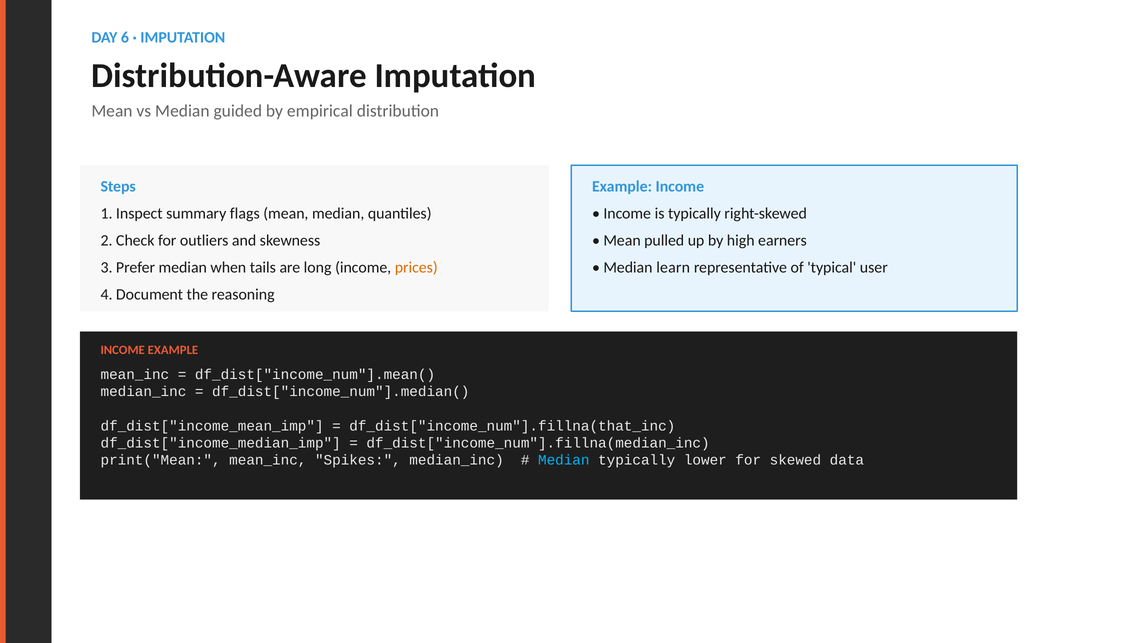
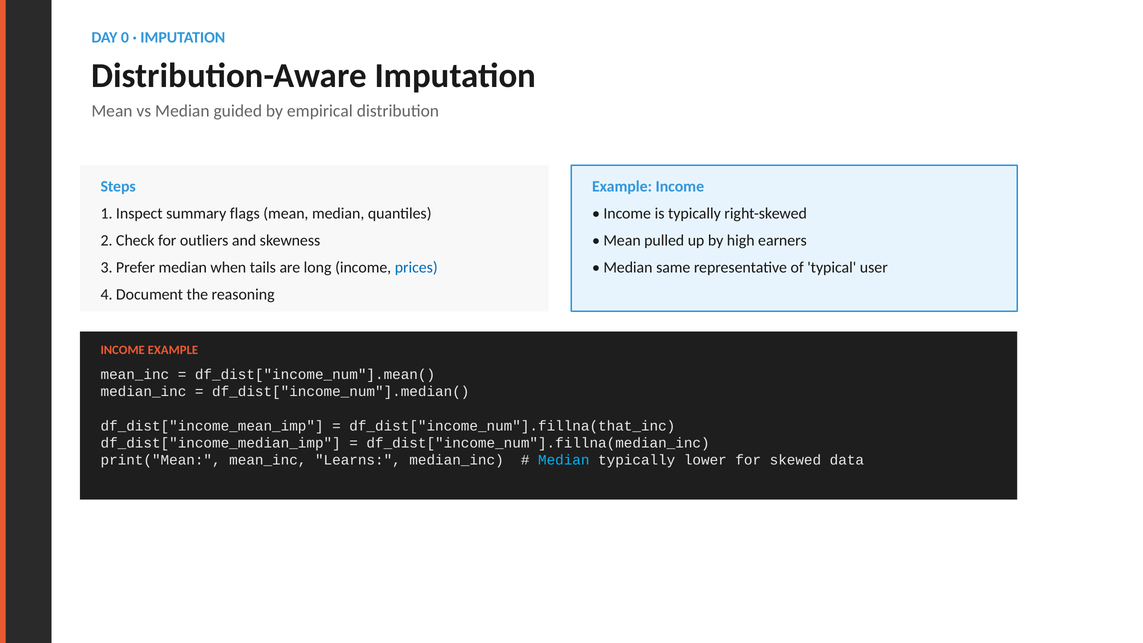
6: 6 -> 0
prices colour: orange -> blue
learn: learn -> same
Spikes: Spikes -> Learns
